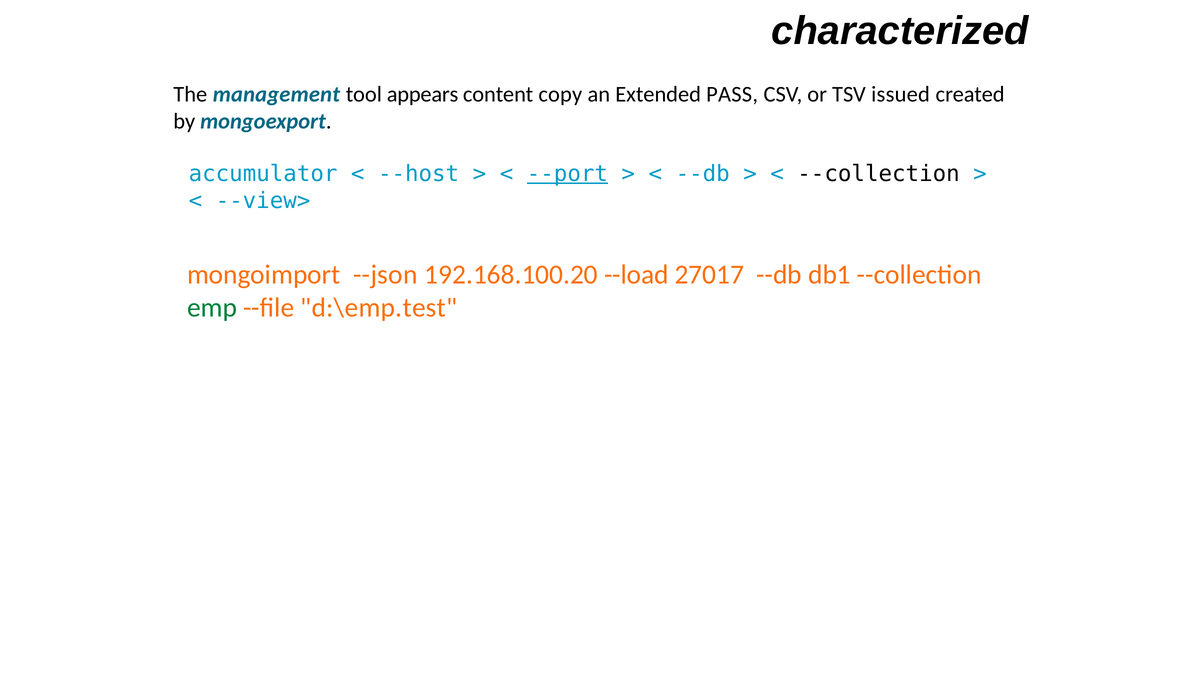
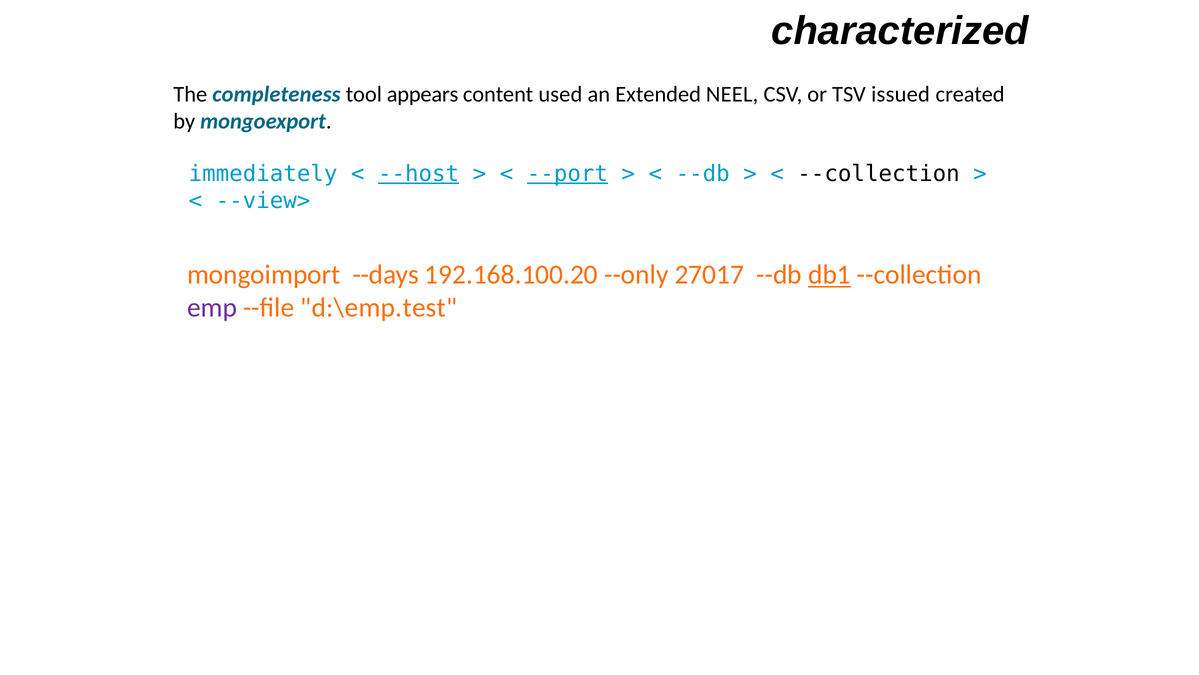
management: management -> completeness
copy: copy -> used
PASS: PASS -> NEEL
accumulator: accumulator -> immediately
--host underline: none -> present
--json: --json -> --days
--load: --load -> --only
db1 underline: none -> present
emp colour: green -> purple
